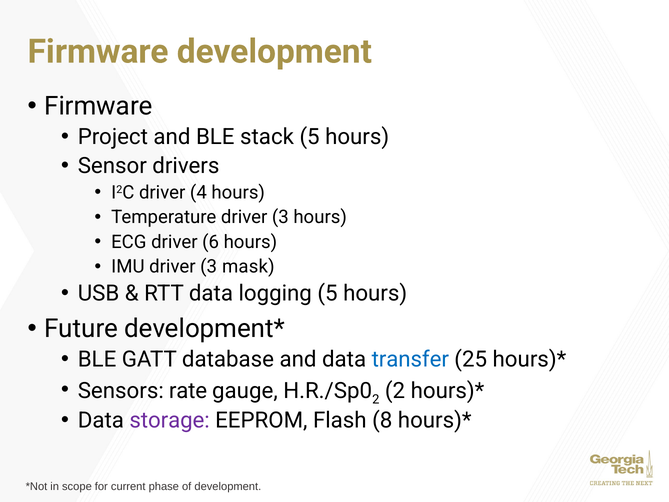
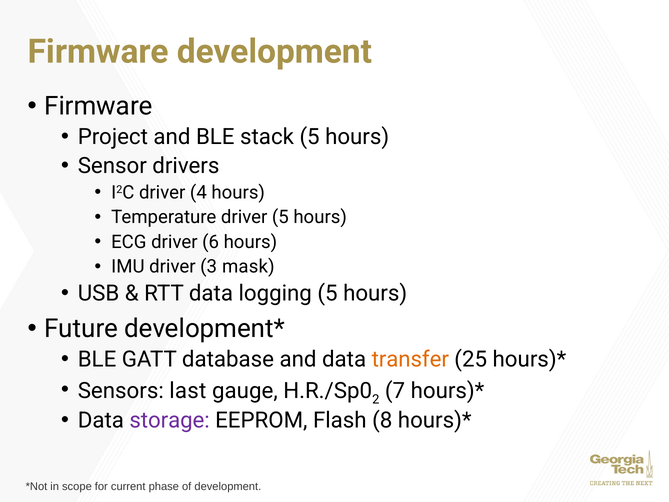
Temperature driver 3: 3 -> 5
transfer colour: blue -> orange
rate: rate -> last
2 2: 2 -> 7
